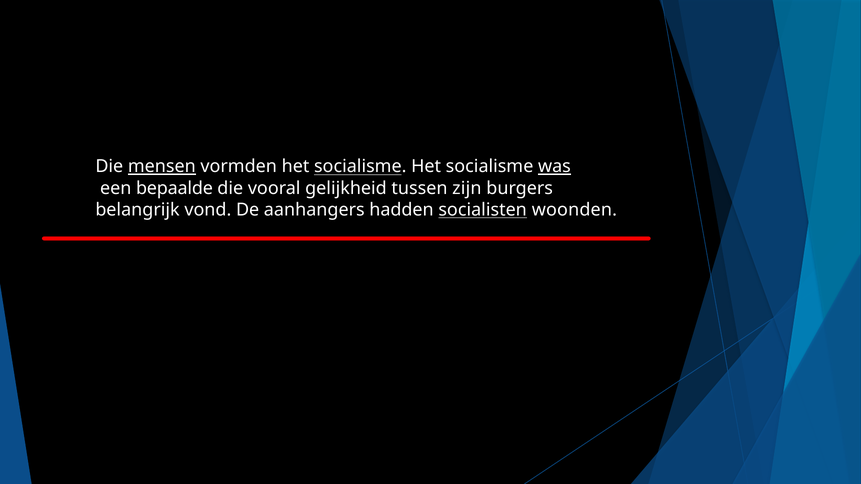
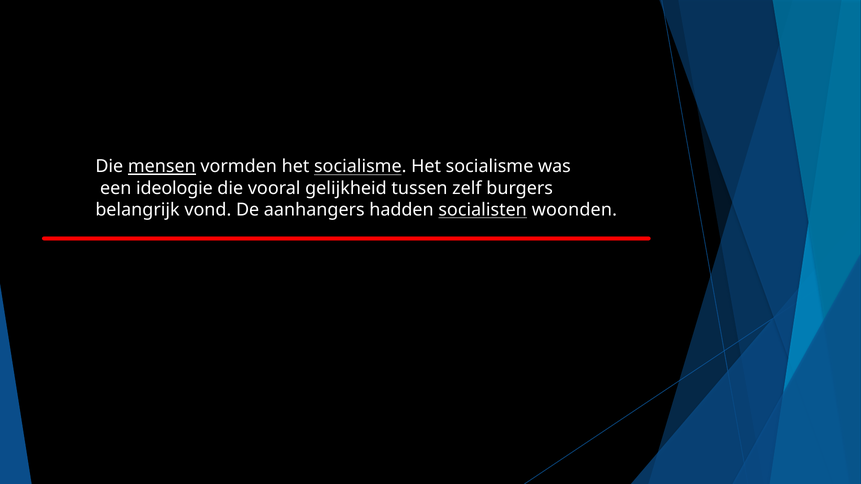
was underline: present -> none
bepaalde: bepaalde -> ideologie
zijn: zijn -> zelf
